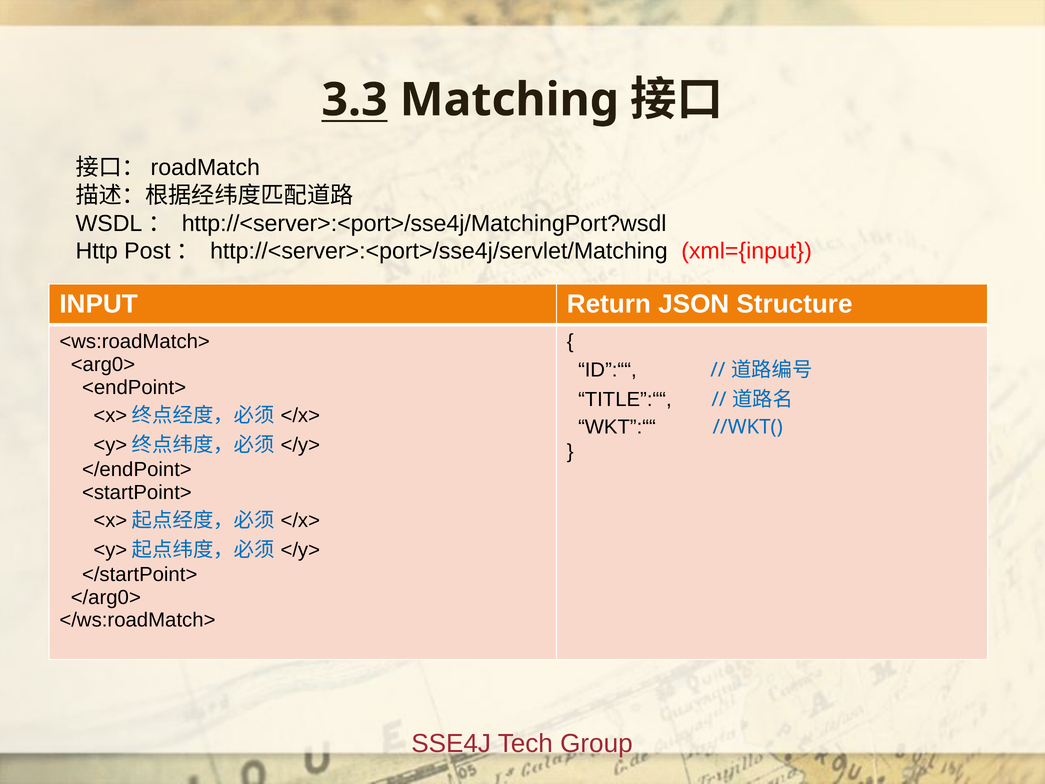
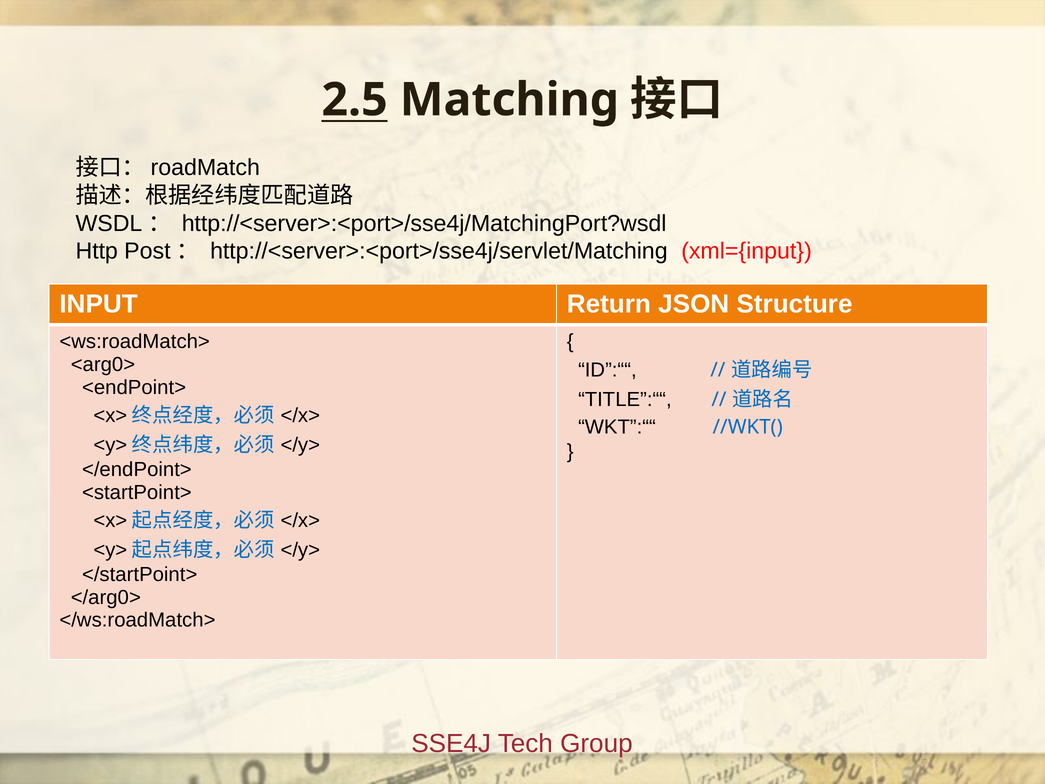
3.3: 3.3 -> 2.5
